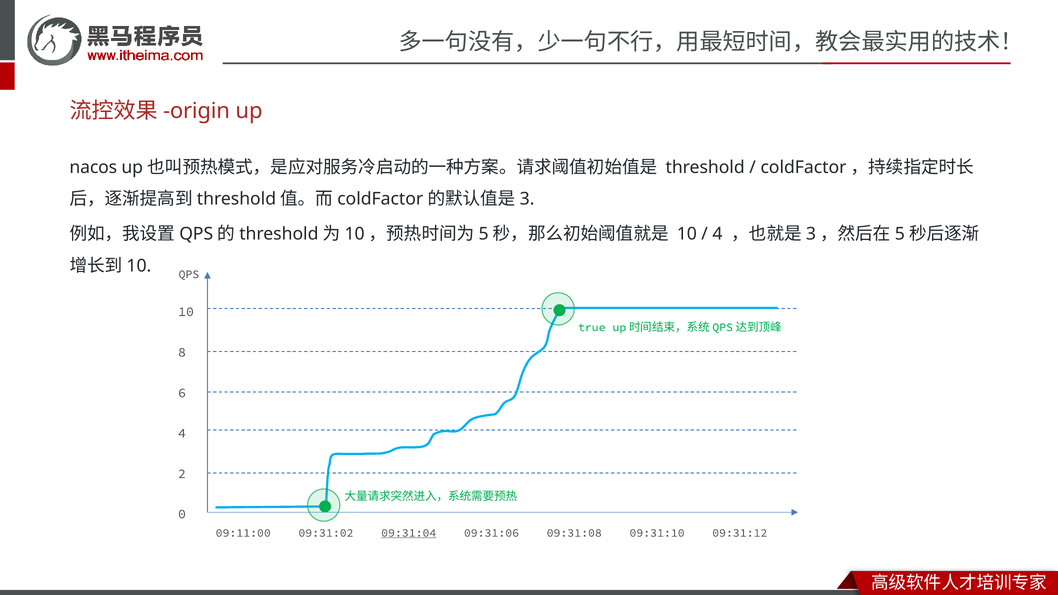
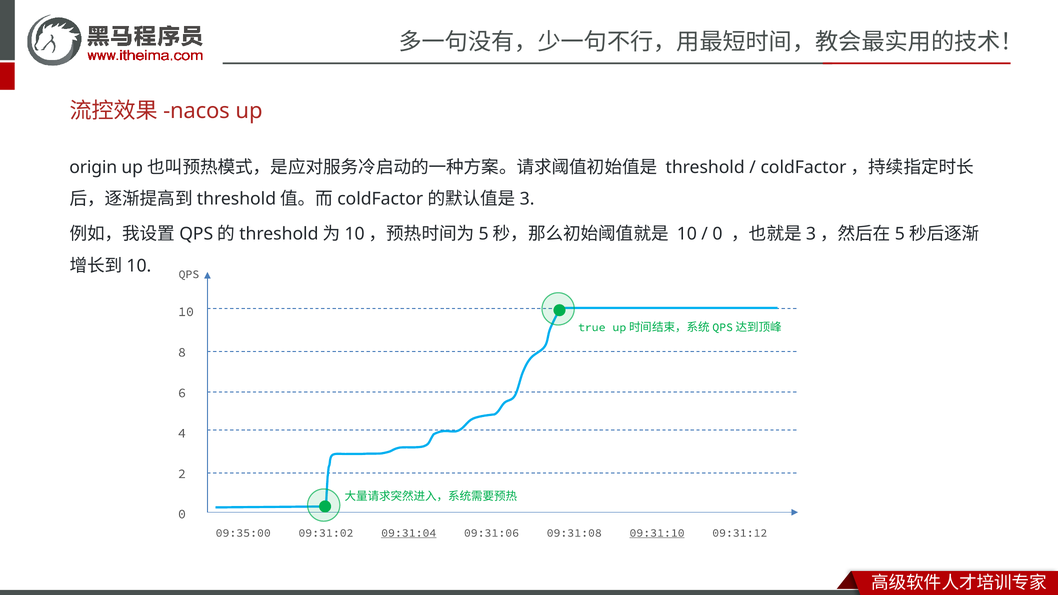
origin: origin -> nacos
nacos: nacos -> origin
4 at (717, 234): 4 -> 0
09:11:00: 09:11:00 -> 09:35:00
09:31:10 underline: none -> present
